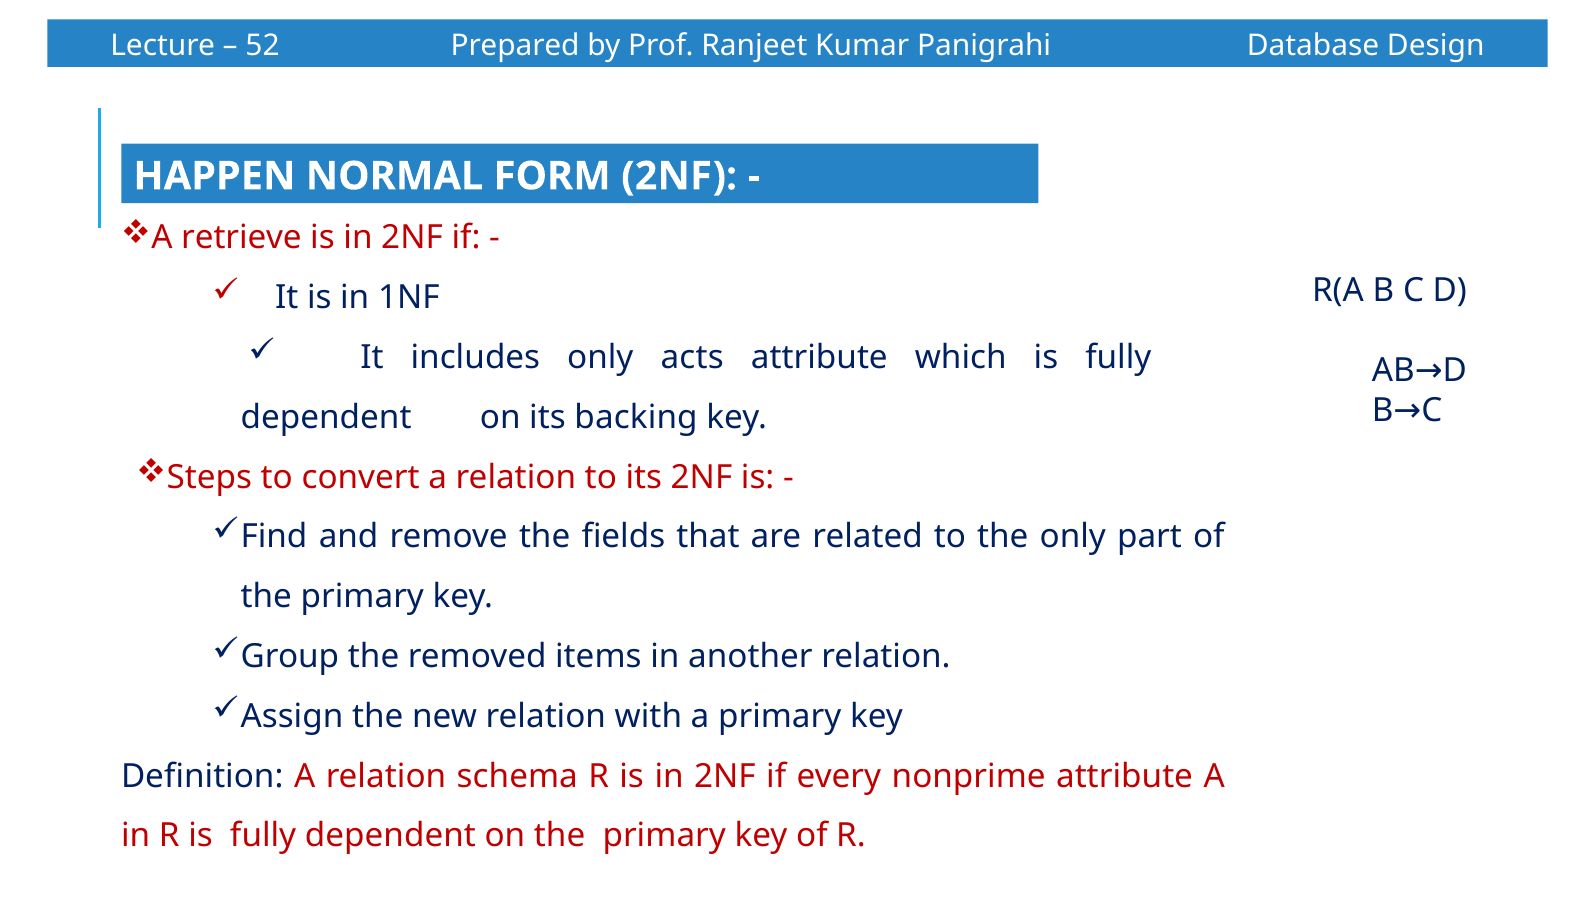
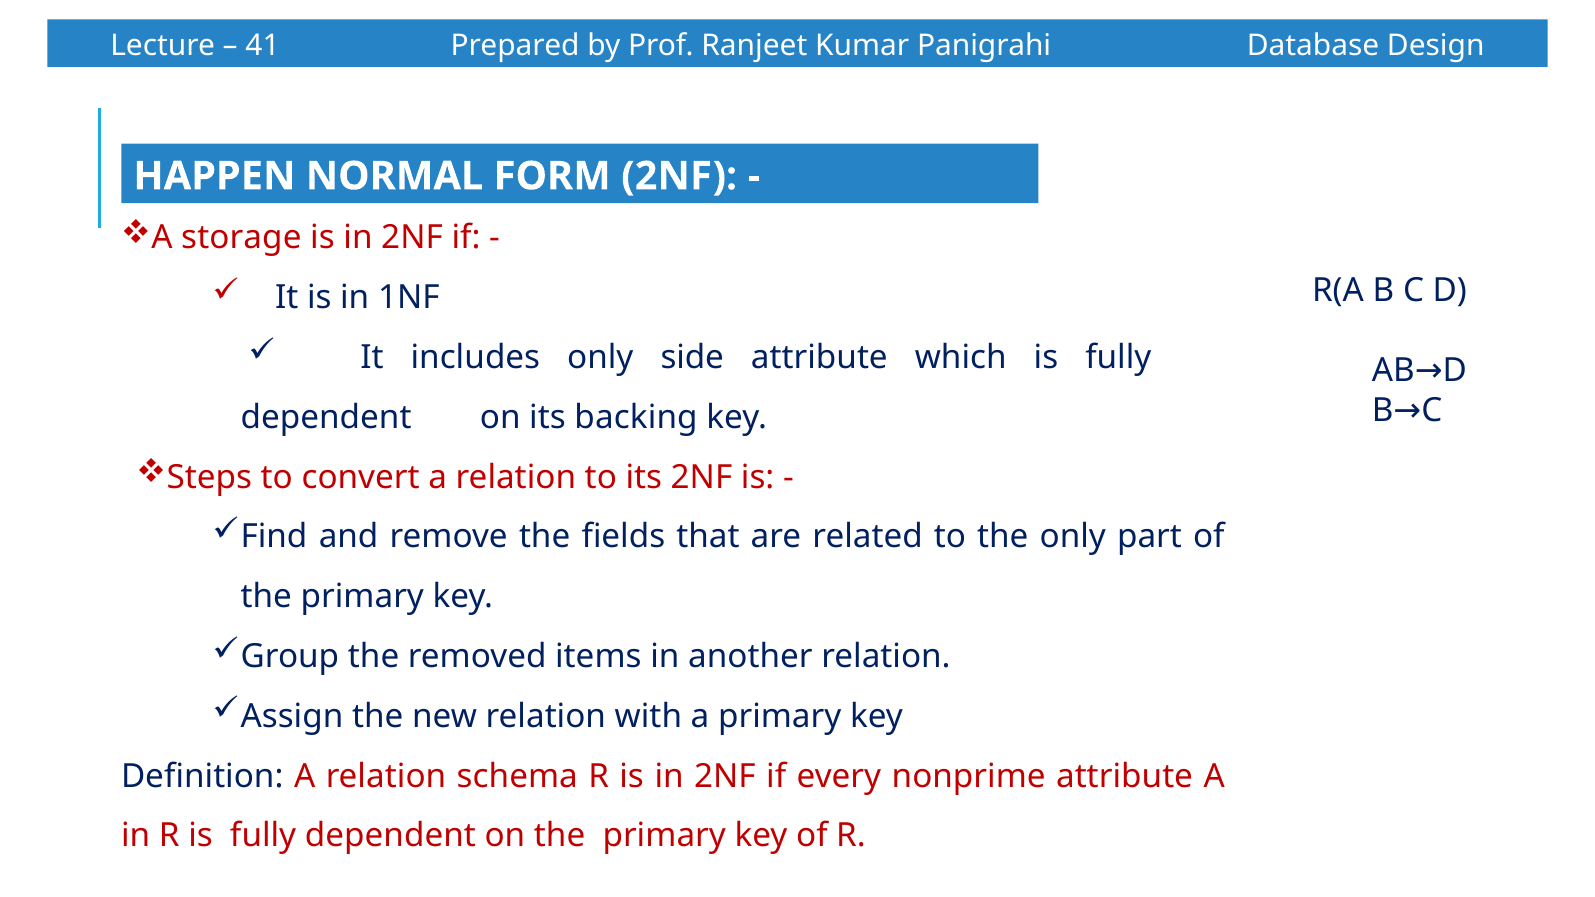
52: 52 -> 41
retrieve: retrieve -> storage
acts: acts -> side
